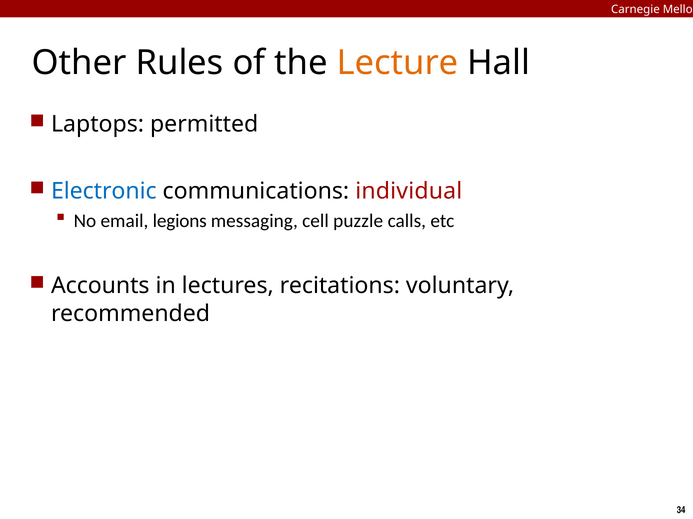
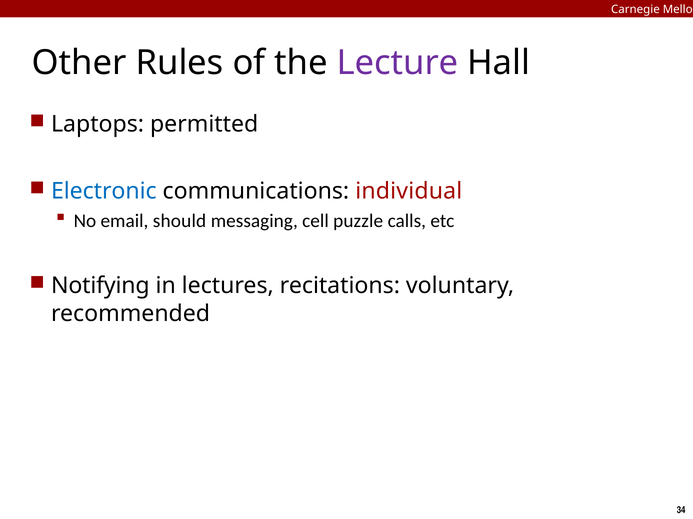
Lecture colour: orange -> purple
legions: legions -> should
Accounts: Accounts -> Notifying
